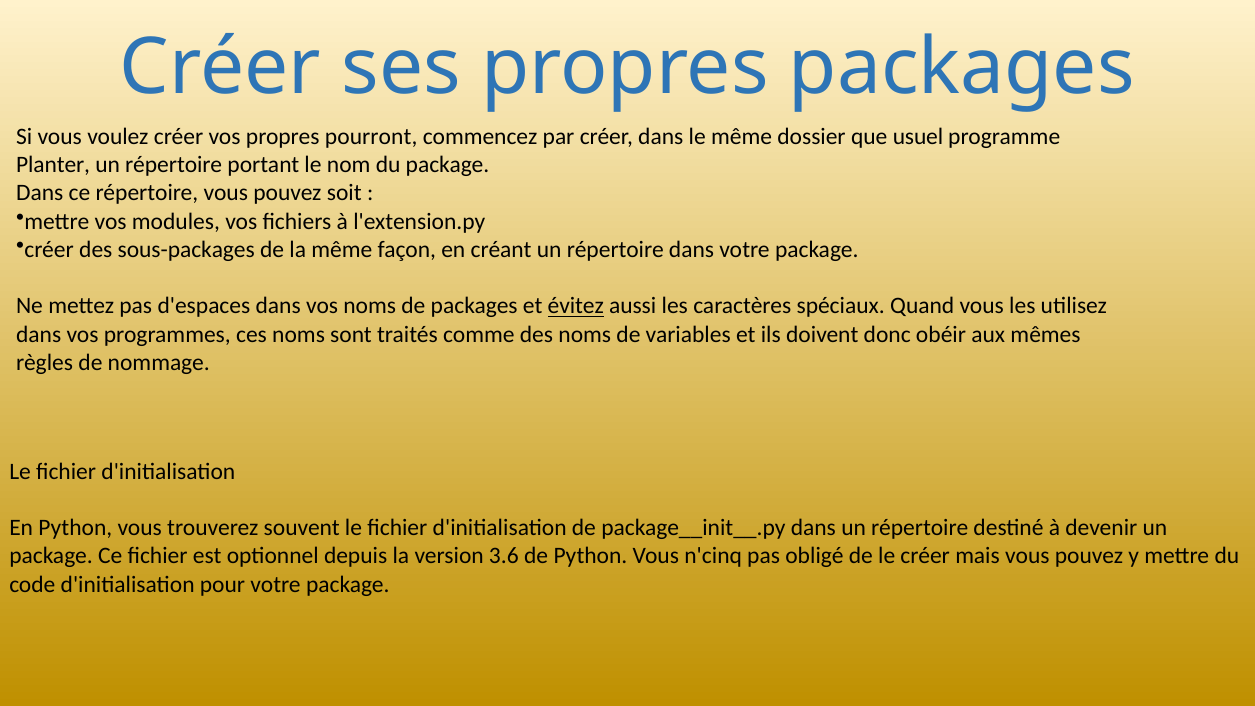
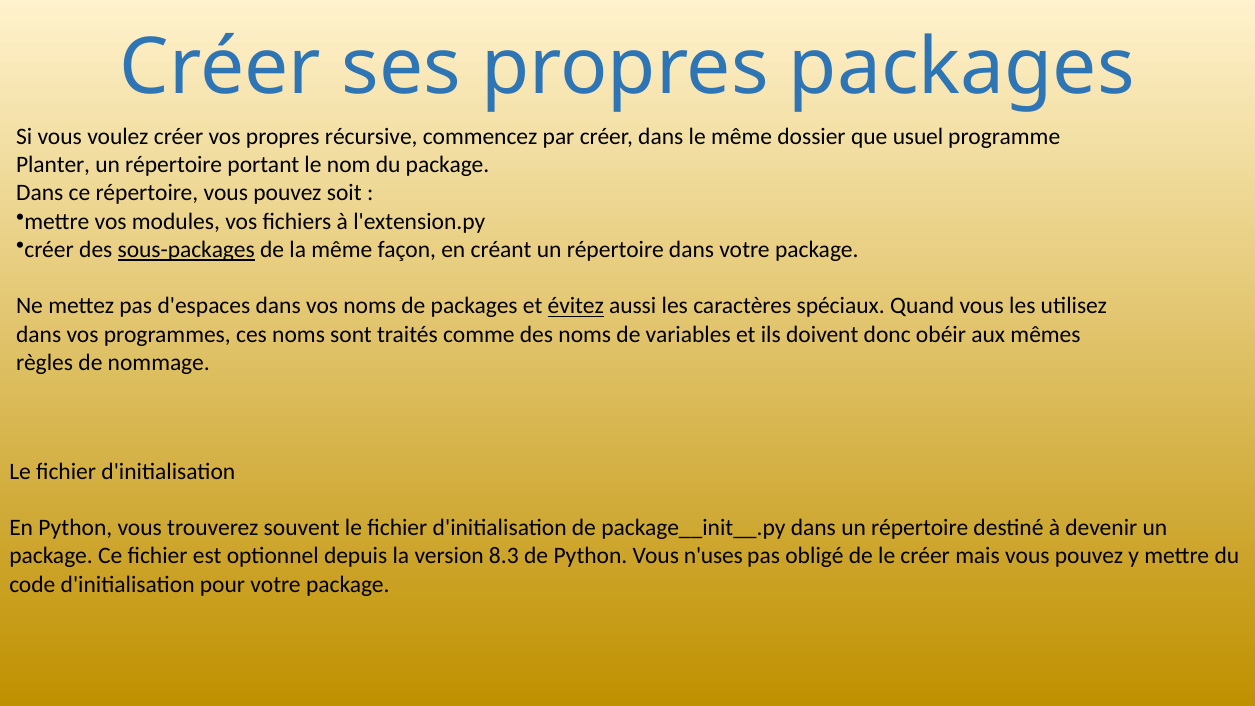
pourront: pourront -> récursive
sous-packages underline: none -> present
3.6: 3.6 -> 8.3
n'cinq: n'cinq -> n'uses
